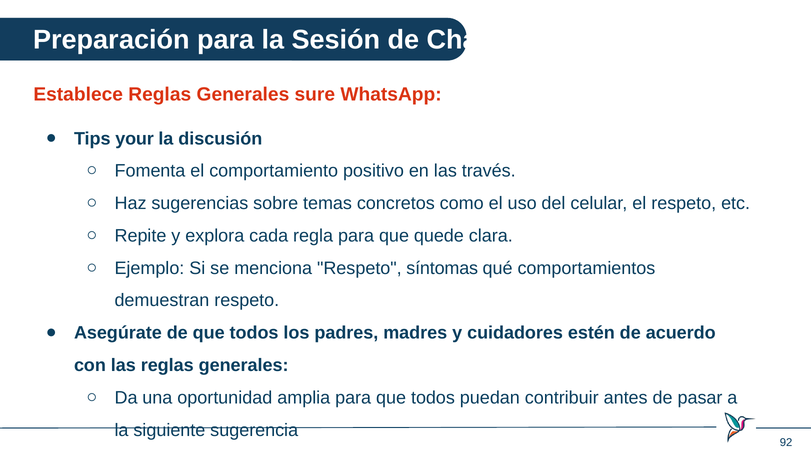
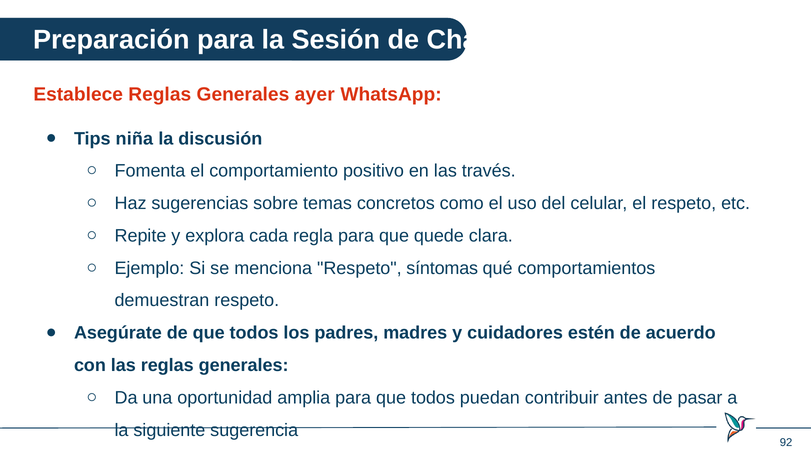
sure: sure -> ayer
your: your -> niña
